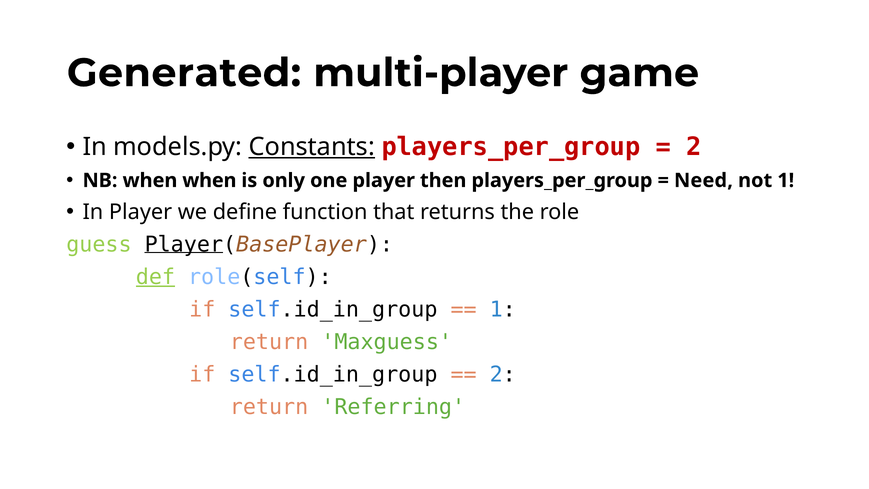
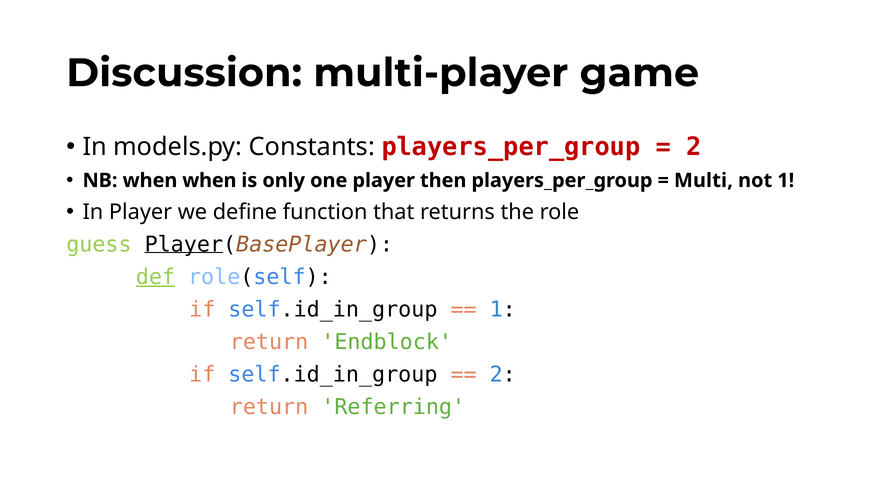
Generated: Generated -> Discussion
Constants underline: present -> none
Need: Need -> Multi
Maxguess: Maxguess -> Endblock
